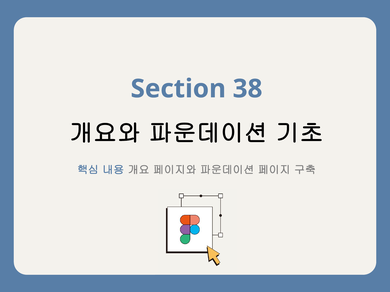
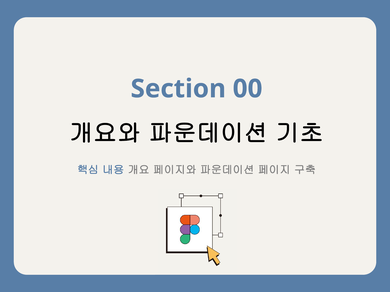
38: 38 -> 00
